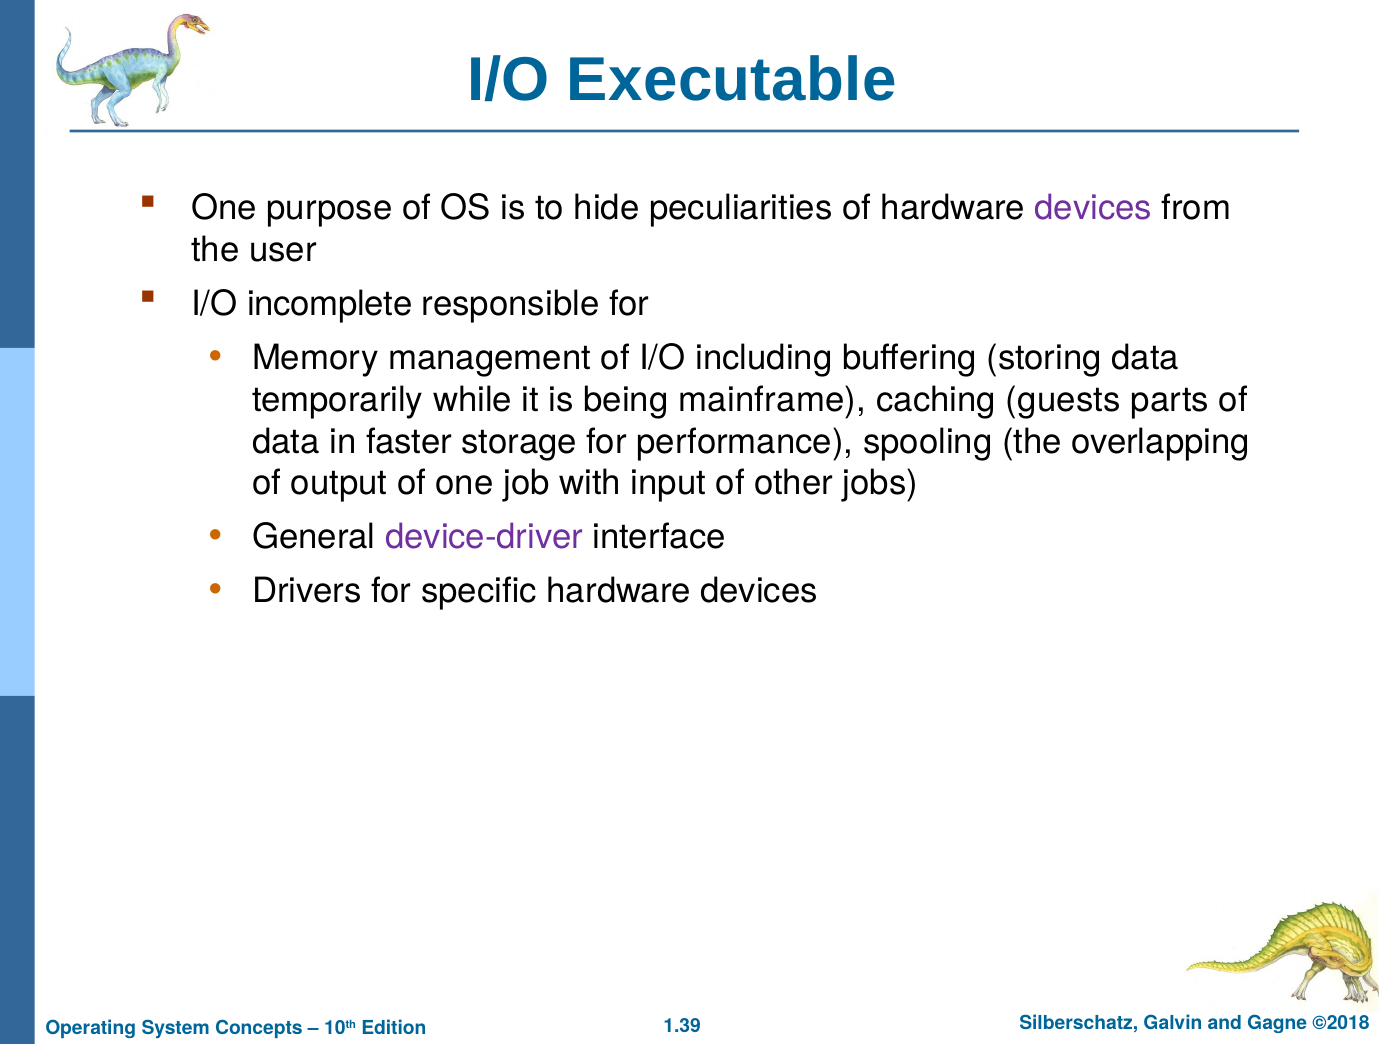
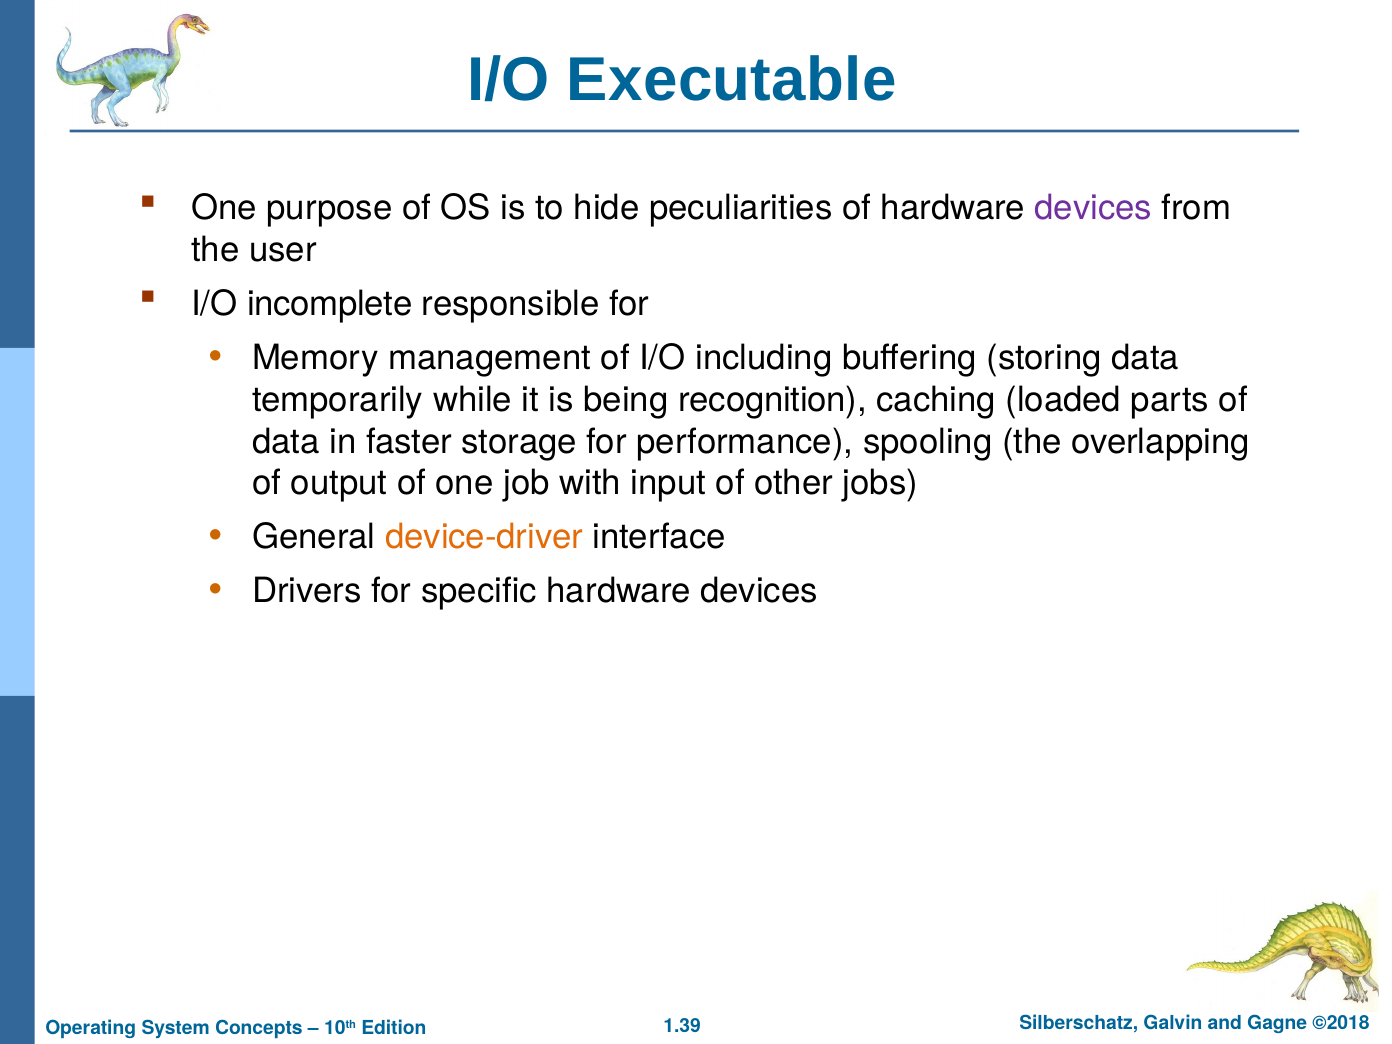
mainframe: mainframe -> recognition
guests: guests -> loaded
device-driver colour: purple -> orange
